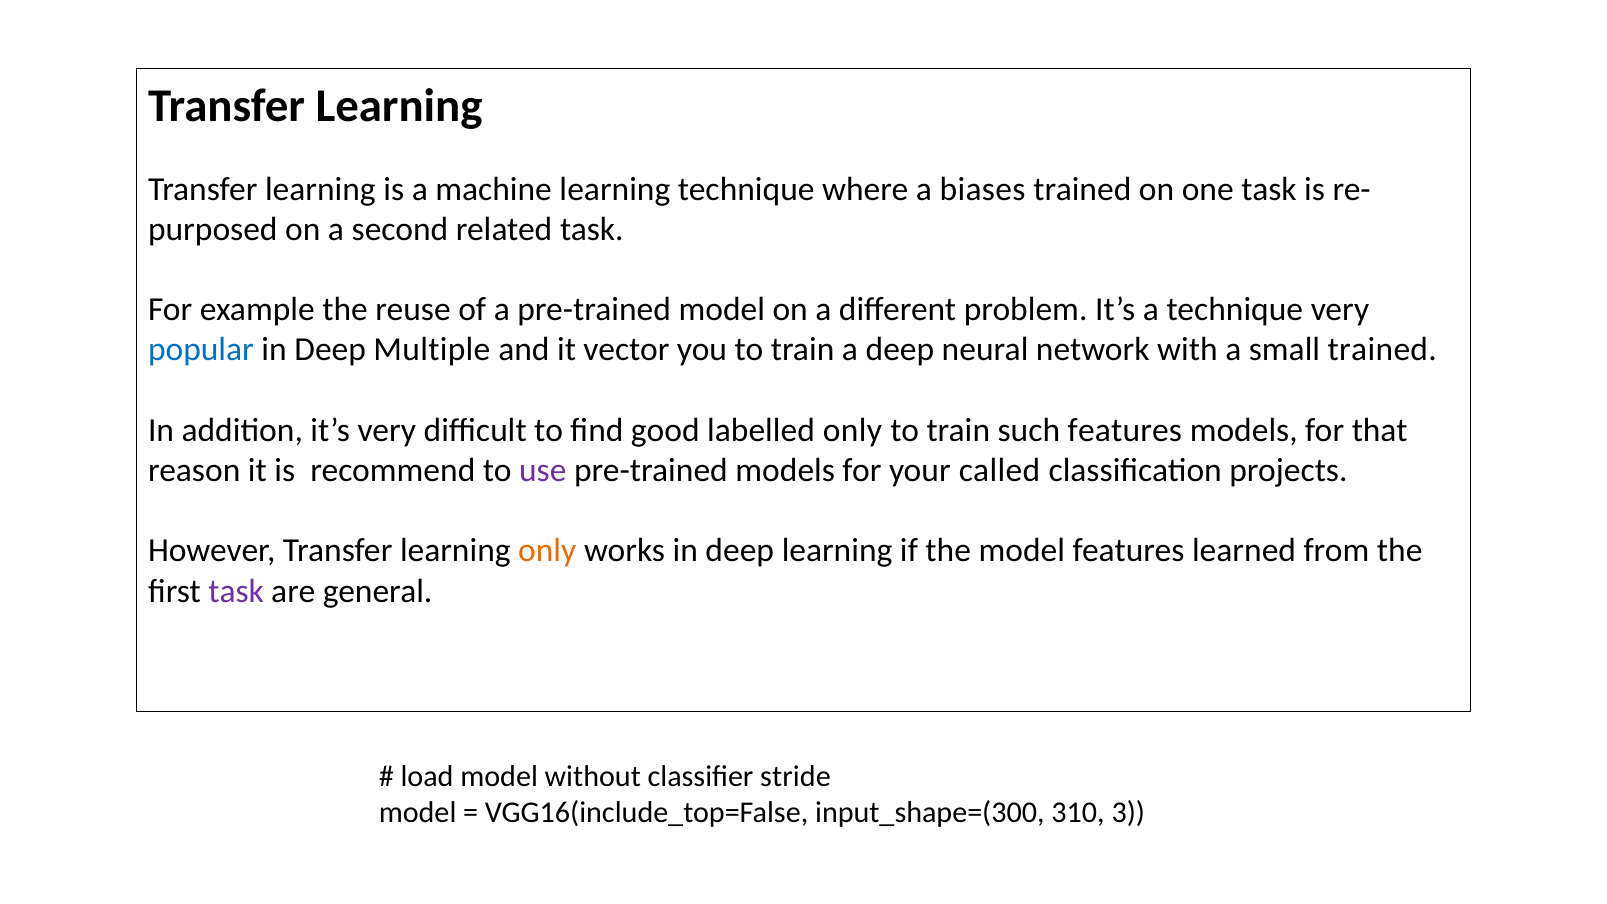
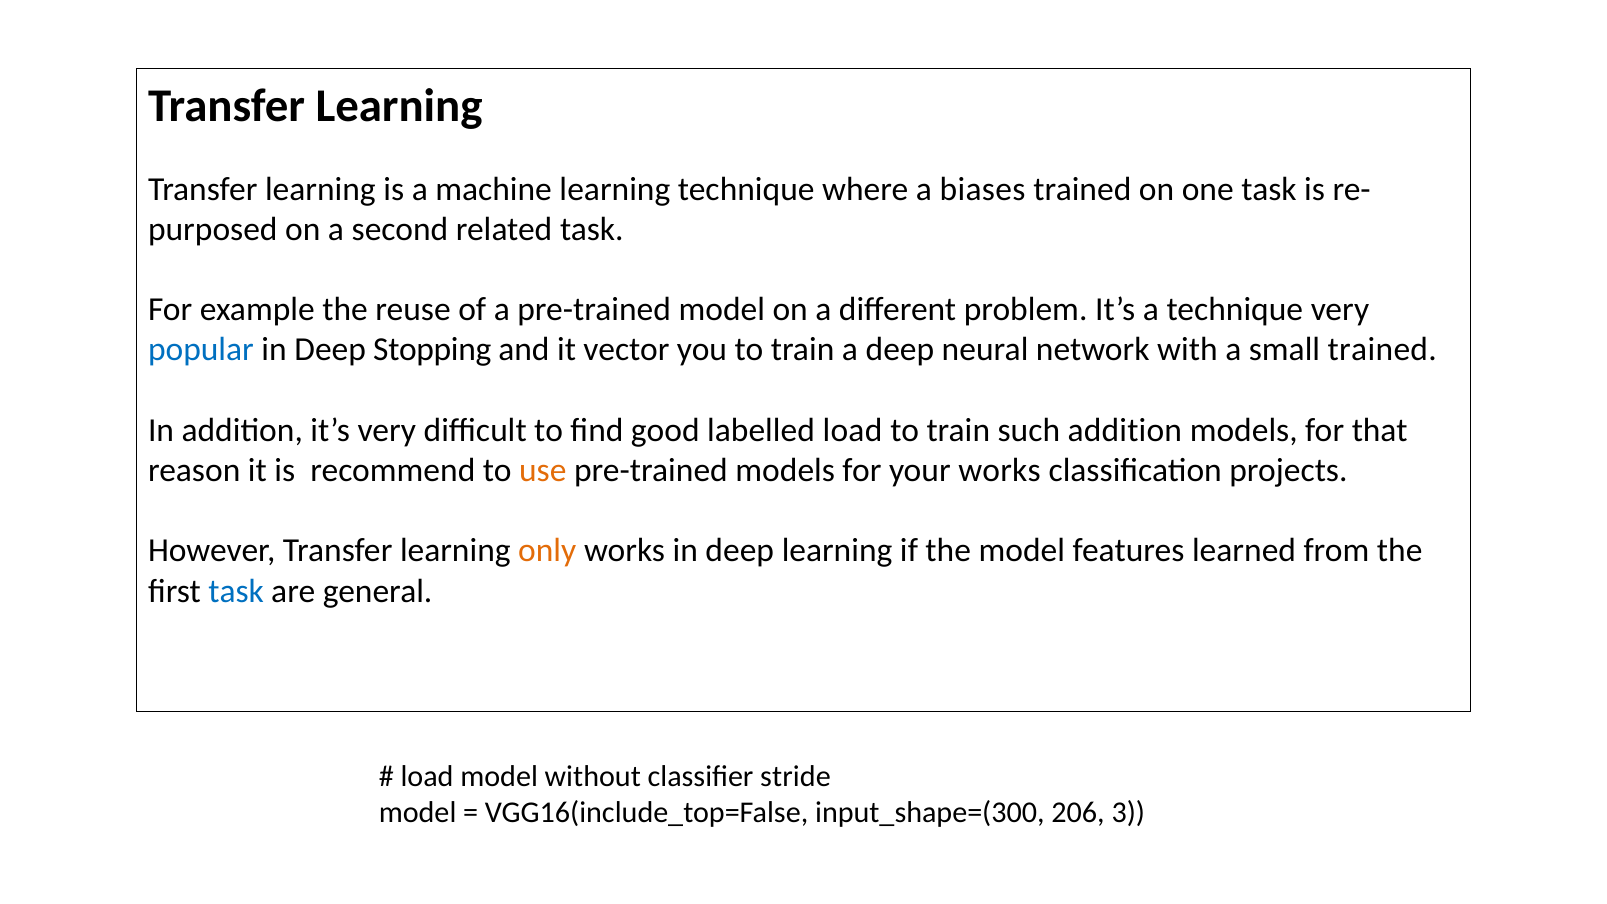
Multiple: Multiple -> Stopping
labelled only: only -> load
such features: features -> addition
use colour: purple -> orange
your called: called -> works
task at (236, 591) colour: purple -> blue
310: 310 -> 206
